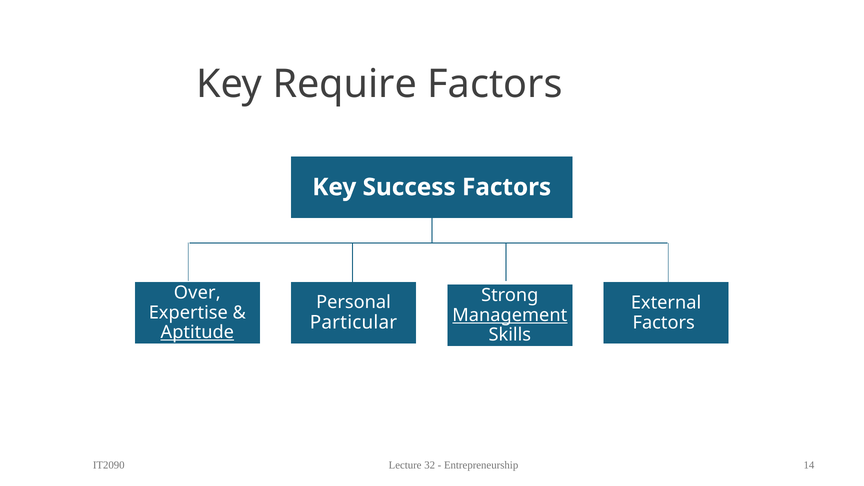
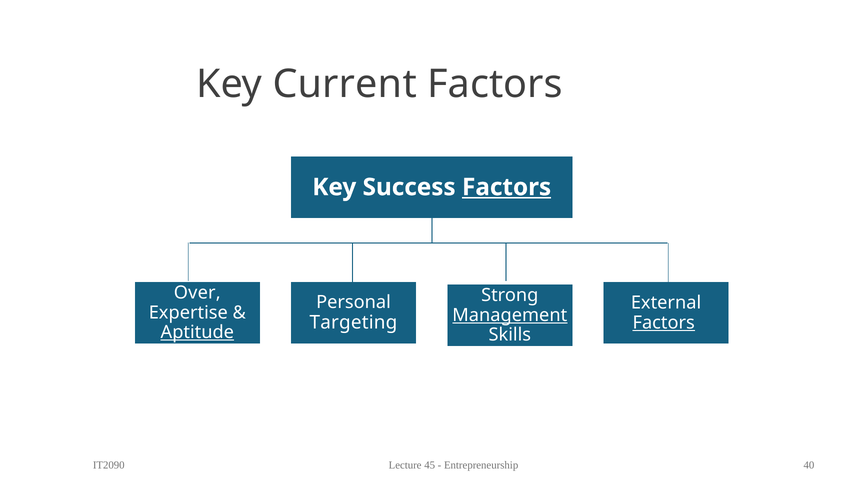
Require: Require -> Current
Factors at (507, 187) underline: none -> present
Particular: Particular -> Targeting
Factors at (664, 323) underline: none -> present
32: 32 -> 45
14: 14 -> 40
